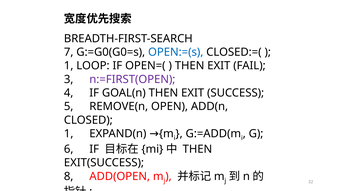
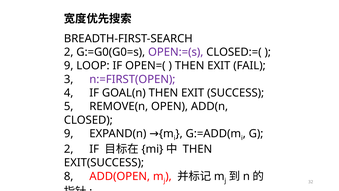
7 at (69, 52): 7 -> 2
OPEN:=(s colour: blue -> purple
1 at (69, 66): 1 -> 9
1 at (69, 133): 1 -> 9
6 at (69, 149): 6 -> 2
